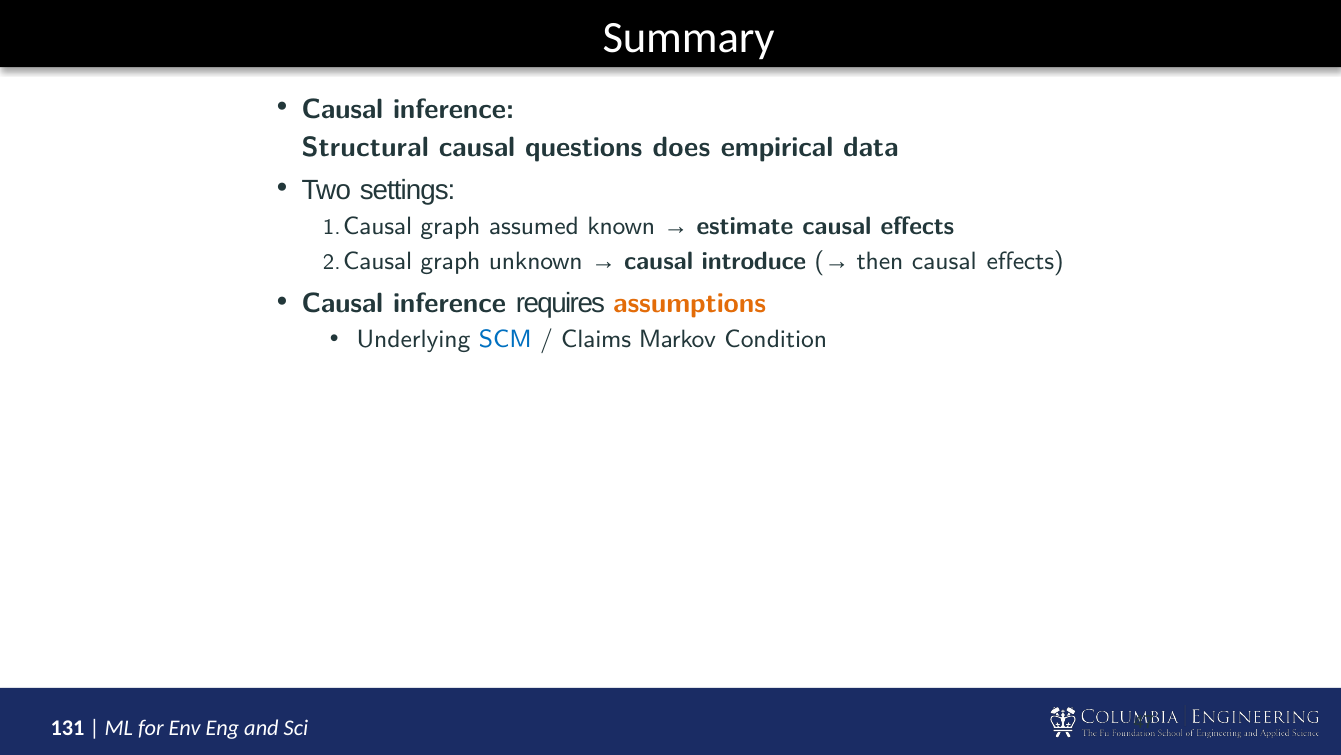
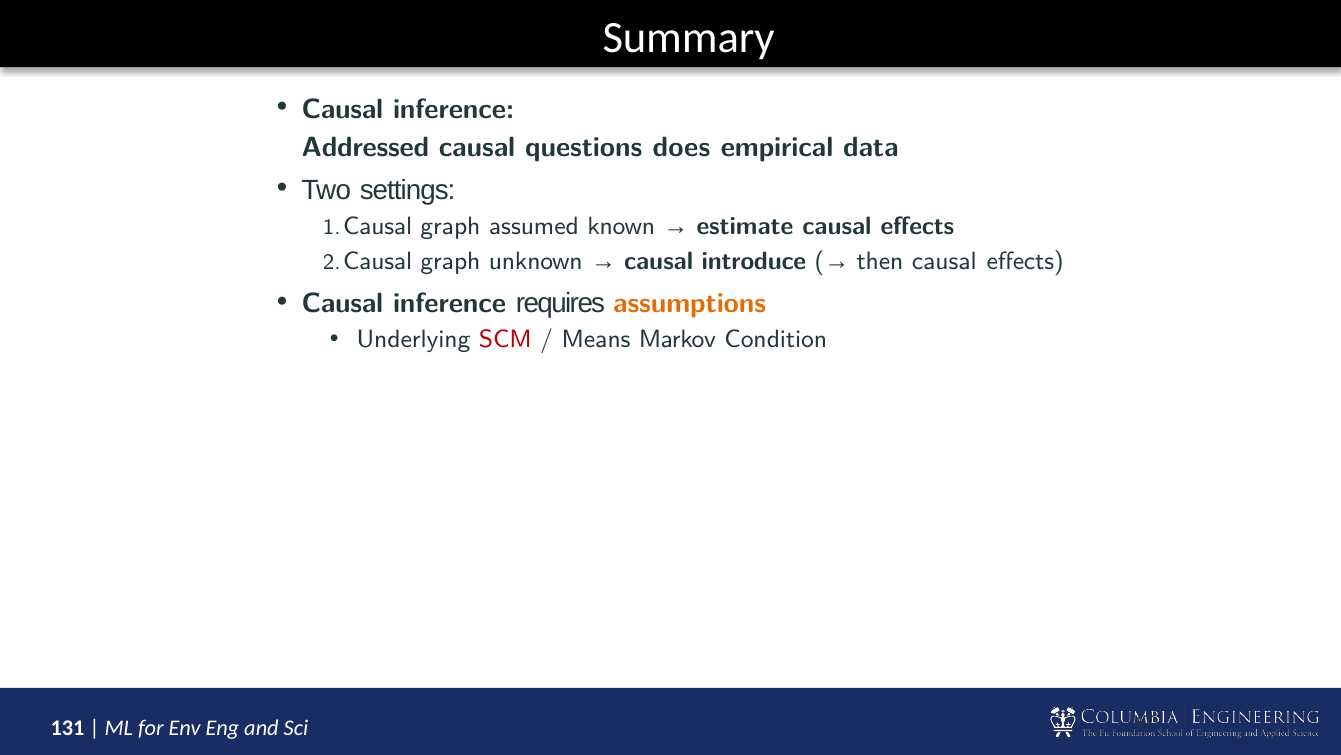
Structural: Structural -> Addressed
SCM colour: blue -> red
Claims: Claims -> Means
